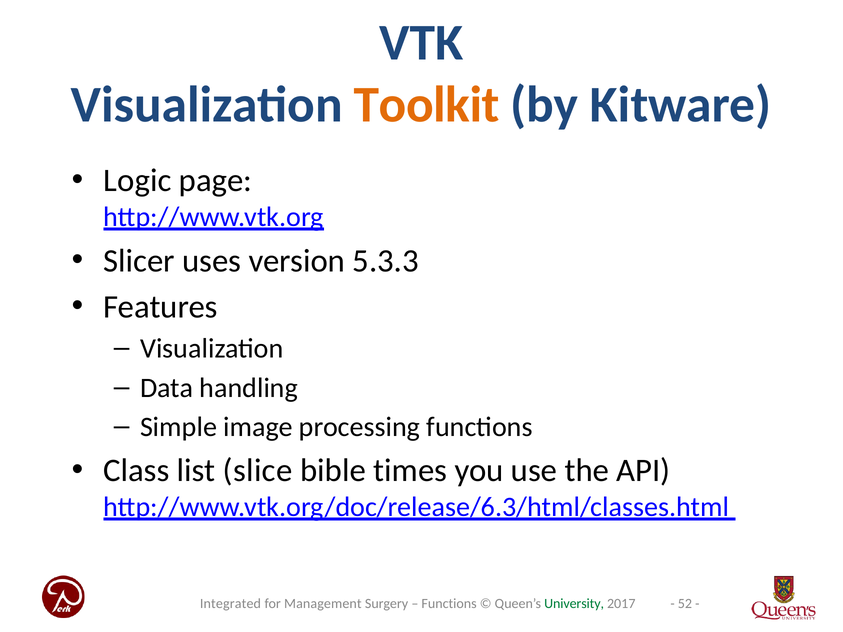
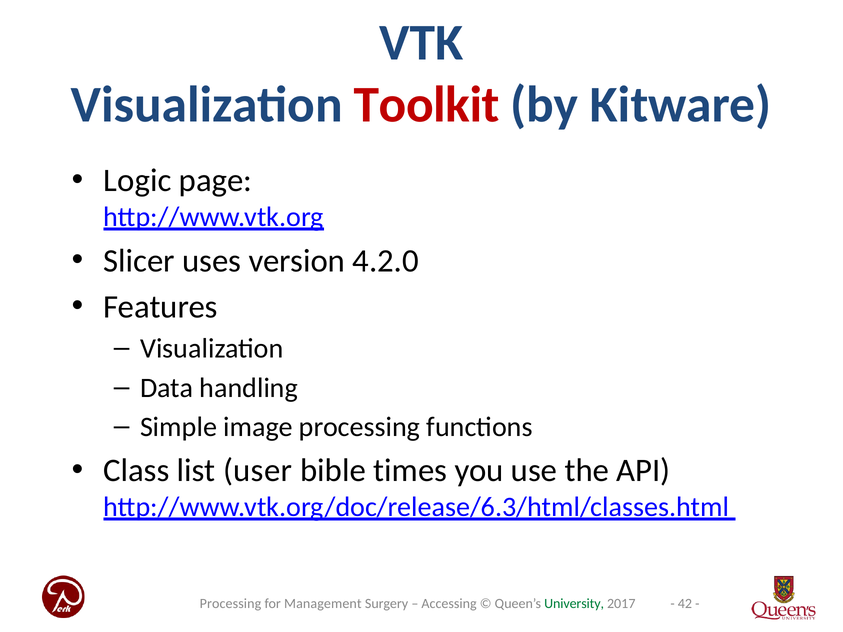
Toolkit colour: orange -> red
5.3.3: 5.3.3 -> 4.2.0
slice: slice -> user
52: 52 -> 42
Integrated at (230, 604): Integrated -> Processing
Functions at (449, 604): Functions -> Accessing
